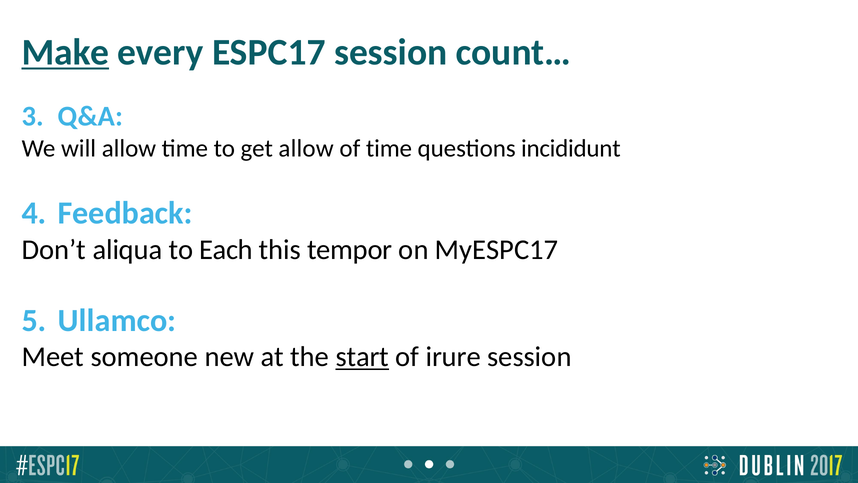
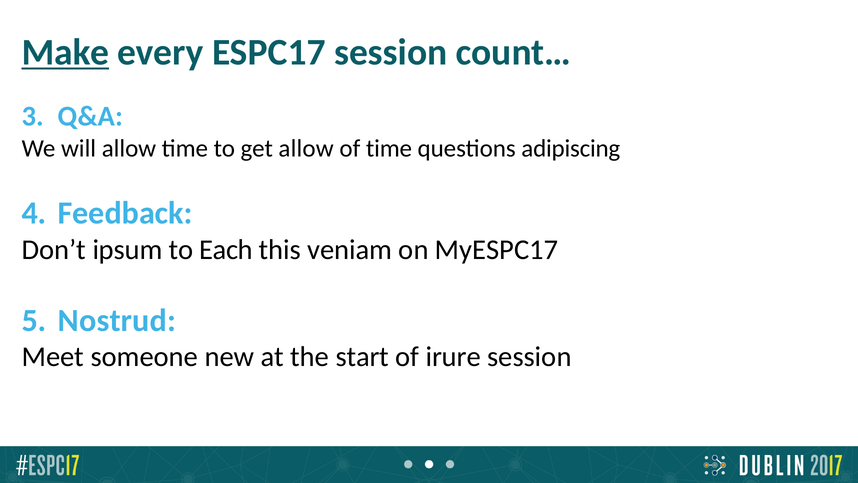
incididunt: incididunt -> adipiscing
aliqua: aliqua -> ipsum
tempor: tempor -> veniam
Ullamco: Ullamco -> Nostrud
start underline: present -> none
